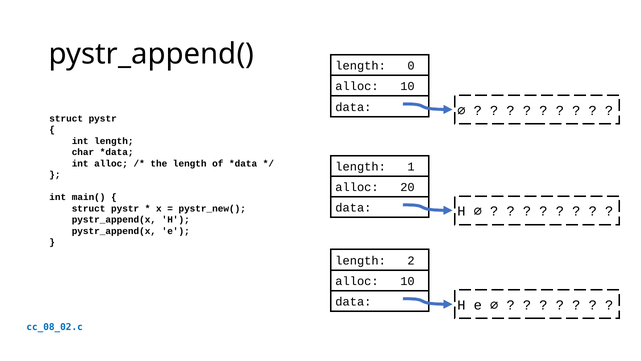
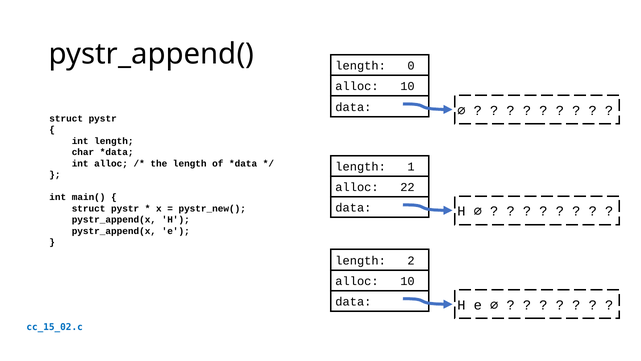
20: 20 -> 22
cc_08_02.c: cc_08_02.c -> cc_15_02.c
